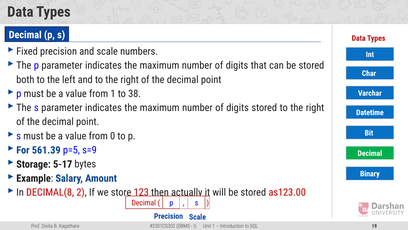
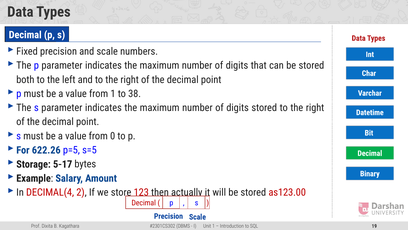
561.39: 561.39 -> 622.26
s=9: s=9 -> s=5
DECIMAL(8: DECIMAL(8 -> DECIMAL(4
